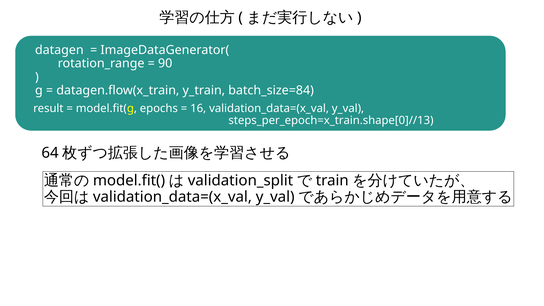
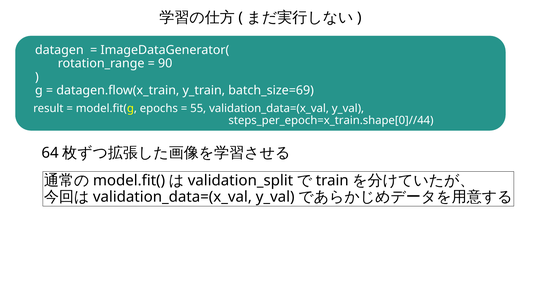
batch_size=84: batch_size=84 -> batch_size=69
16: 16 -> 55
steps_per_epoch=x_train.shape[0]//13: steps_per_epoch=x_train.shape[0]//13 -> steps_per_epoch=x_train.shape[0]//44
